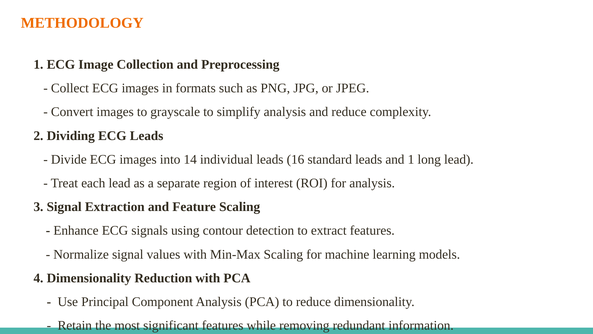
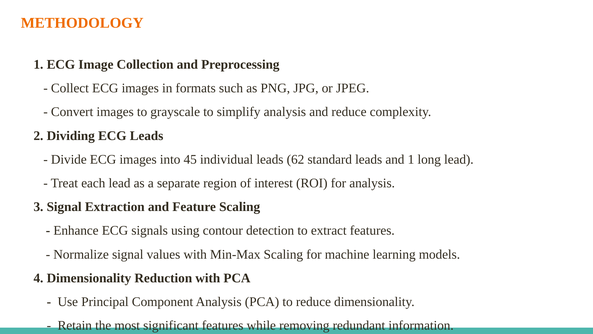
14: 14 -> 45
16: 16 -> 62
